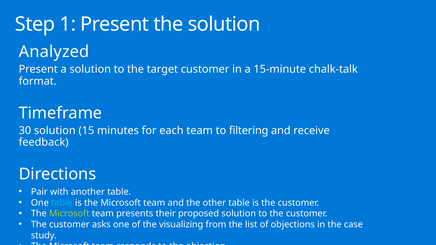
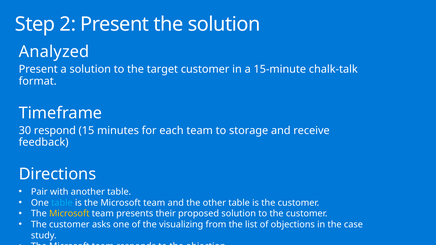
1: 1 -> 2
30 solution: solution -> respond
filtering: filtering -> storage
Microsoft at (69, 214) colour: light green -> yellow
